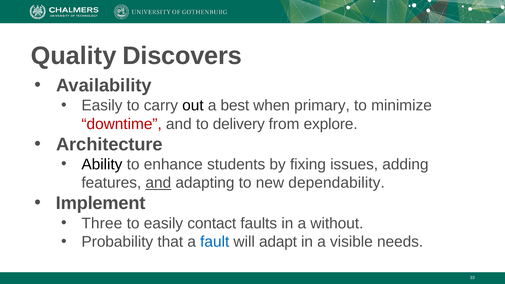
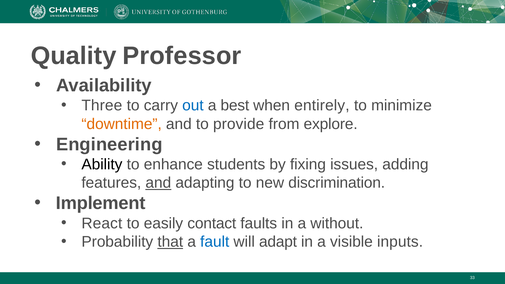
Discovers: Discovers -> Professor
Easily at (102, 106): Easily -> Three
out colour: black -> blue
primary: primary -> entirely
downtime colour: red -> orange
delivery: delivery -> provide
Architecture: Architecture -> Engineering
dependability: dependability -> discrimination
Three: Three -> React
that underline: none -> present
needs: needs -> inputs
